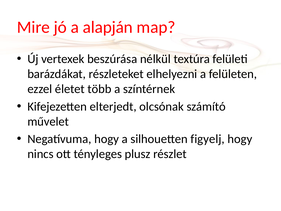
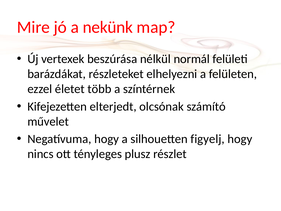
alapján: alapján -> nekünk
textúra: textúra -> normál
